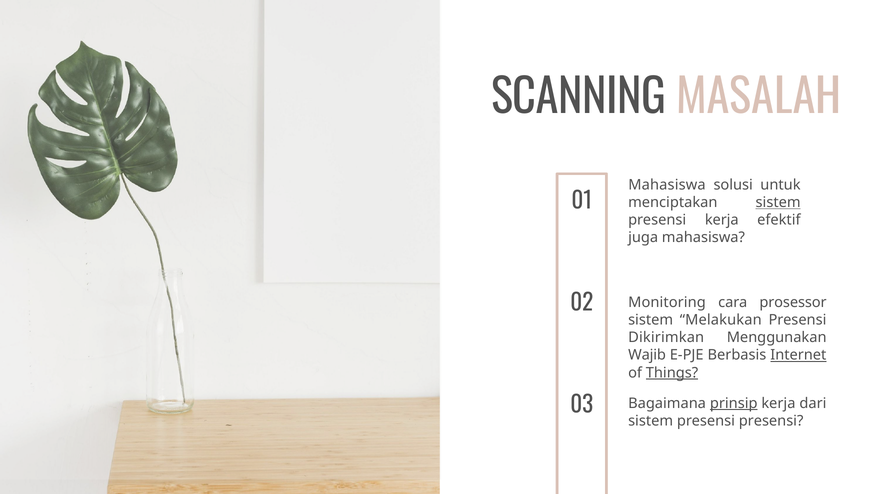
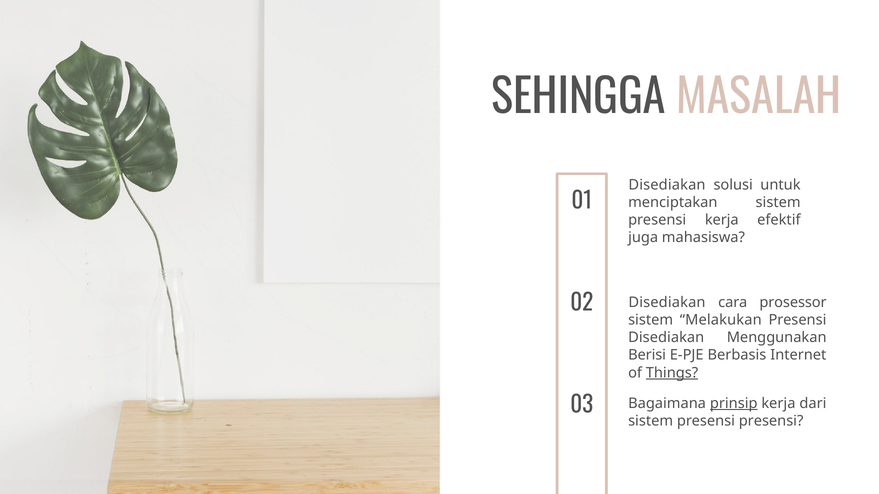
SCANNING: SCANNING -> SEHINGGA
Mahasiswa at (667, 185): Mahasiswa -> Disediakan
sistem at (778, 203) underline: present -> none
Monitoring at (667, 303): Monitoring -> Disediakan
Dikirimkan at (666, 338): Dikirimkan -> Disediakan
Wajib: Wajib -> Berisi
Internet underline: present -> none
